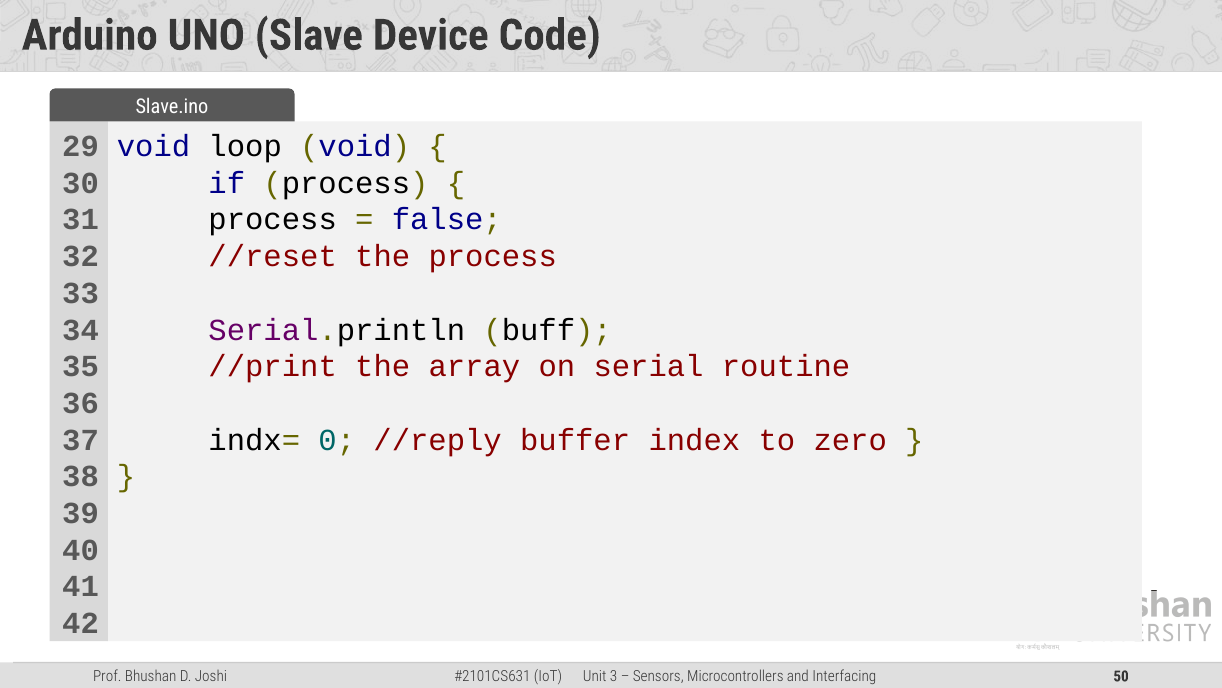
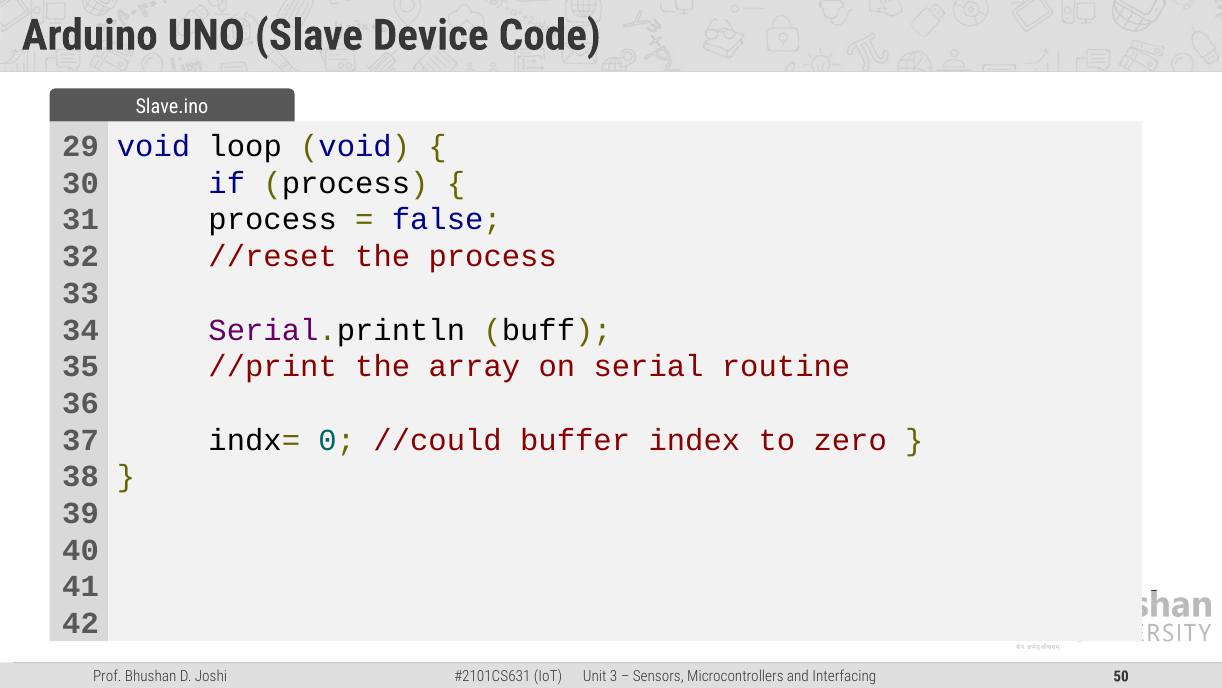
//reply: //reply -> //could
